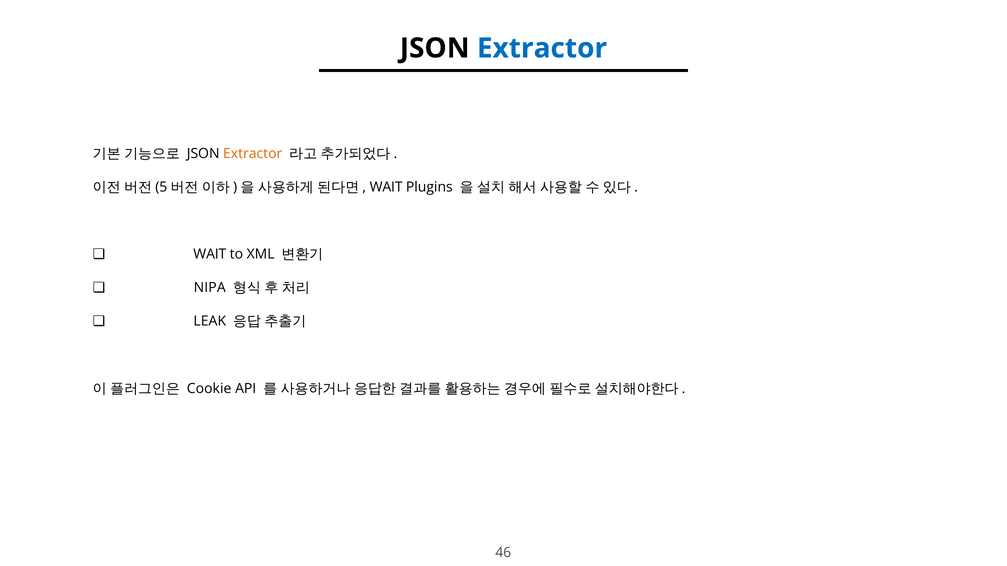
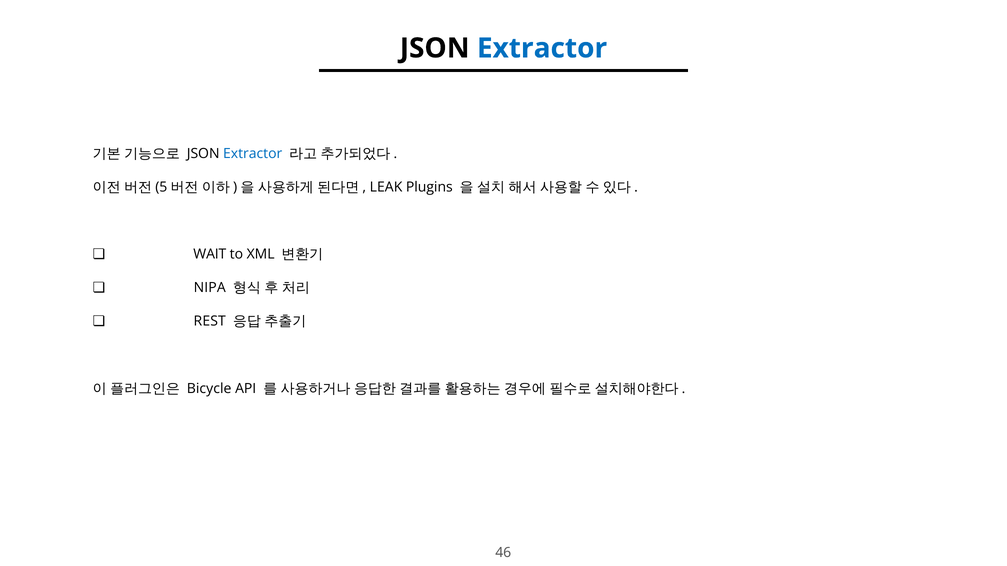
Extractor at (253, 154) colour: orange -> blue
WAIT at (386, 187): WAIT -> LEAK
LEAK: LEAK -> REST
Cookie: Cookie -> Bicycle
